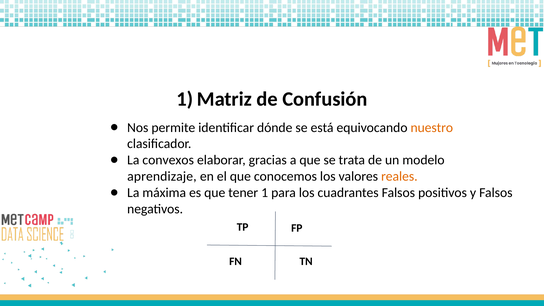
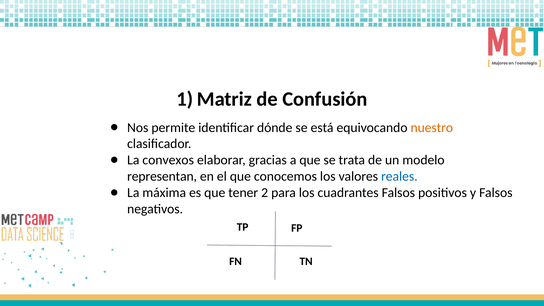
aprendizaje: aprendizaje -> representan
reales colour: orange -> blue
1: 1 -> 2
